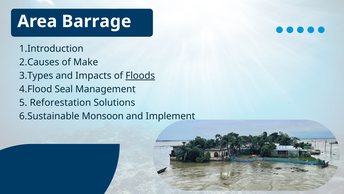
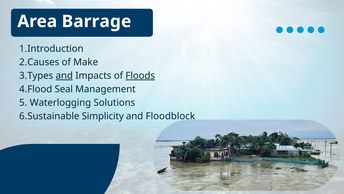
and at (64, 76) underline: none -> present
Reforestation: Reforestation -> Waterlogging
Monsoon: Monsoon -> Simplicity
Implement: Implement -> Floodblock
